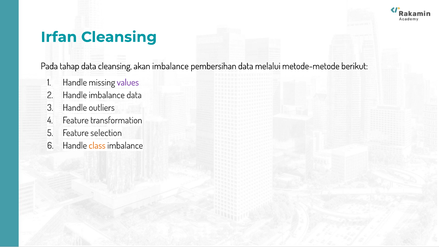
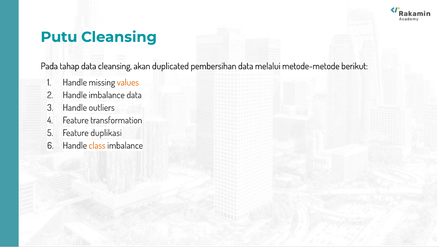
Irfan: Irfan -> Putu
akan imbalance: imbalance -> duplicated
values colour: purple -> orange
selection: selection -> duplikasi
